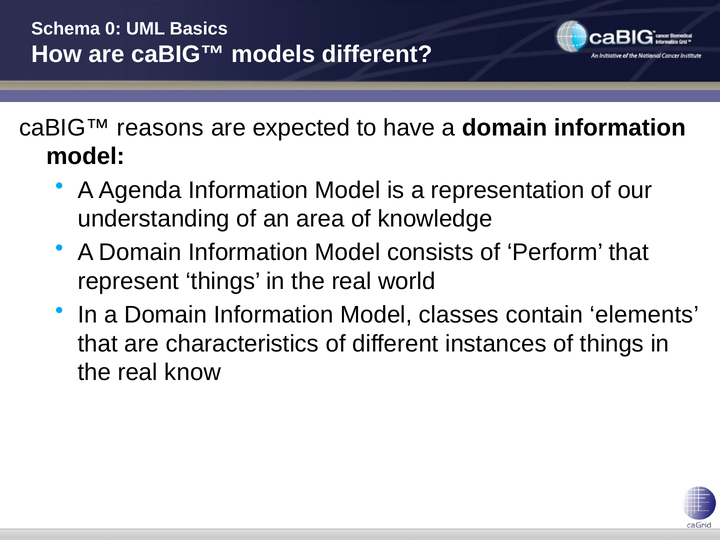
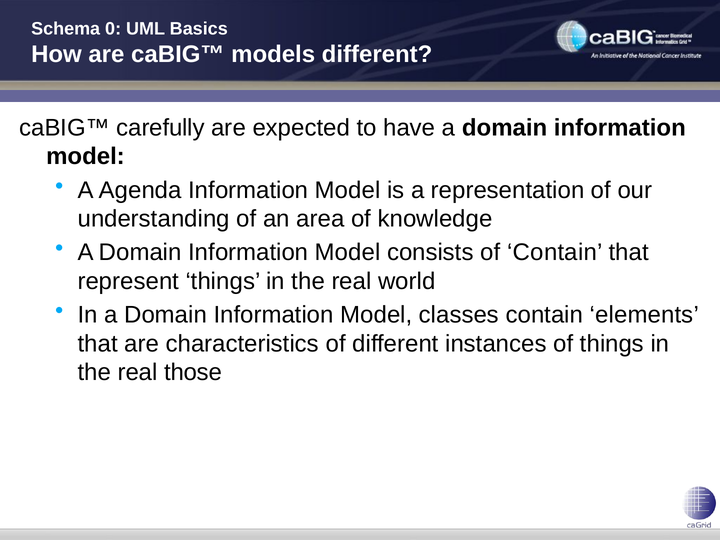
reasons: reasons -> carefully
of Perform: Perform -> Contain
know: know -> those
